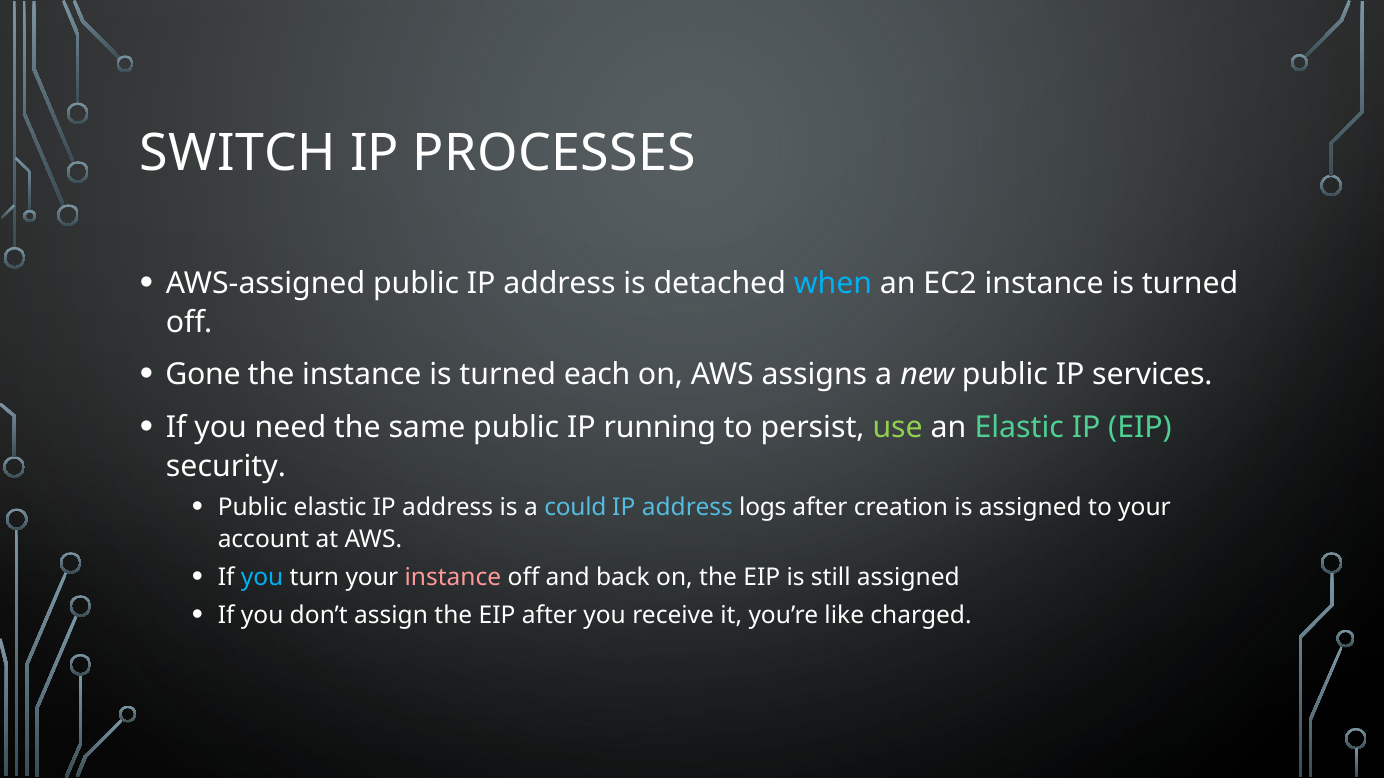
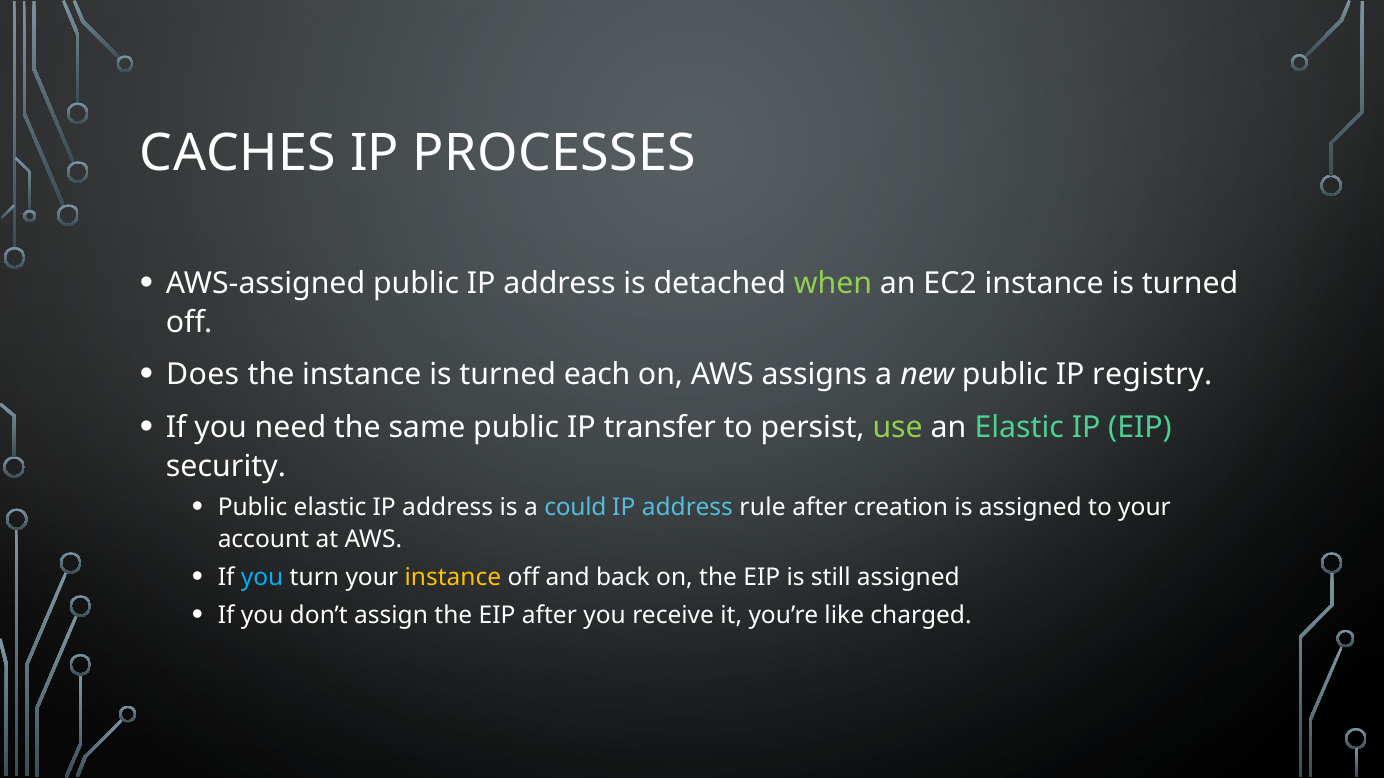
SWITCH: SWITCH -> CACHES
when colour: light blue -> light green
Gone: Gone -> Does
services: services -> registry
running: running -> transfer
logs: logs -> rule
instance at (453, 578) colour: pink -> yellow
